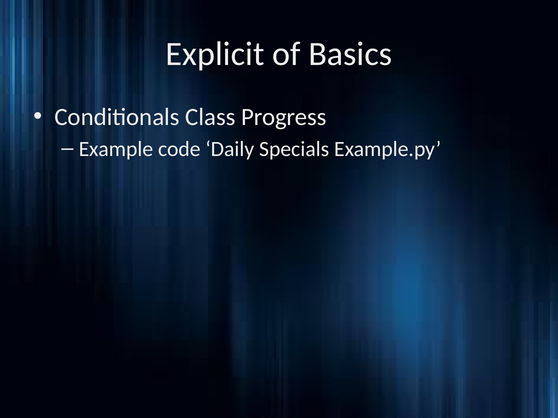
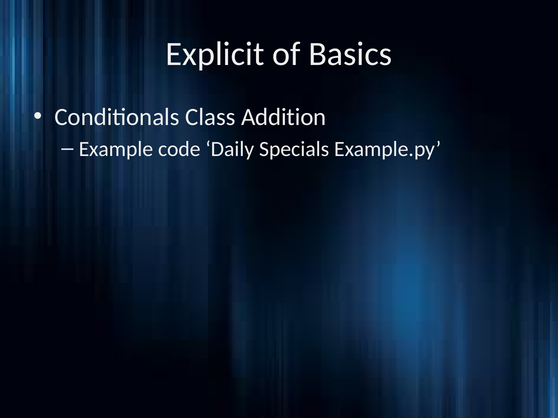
Progress: Progress -> Addition
